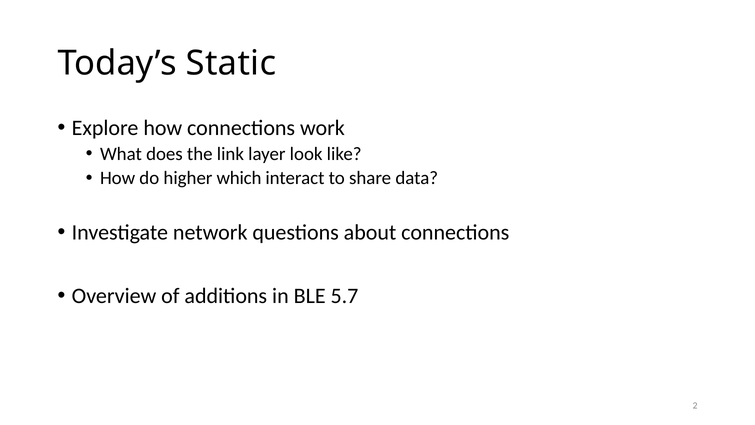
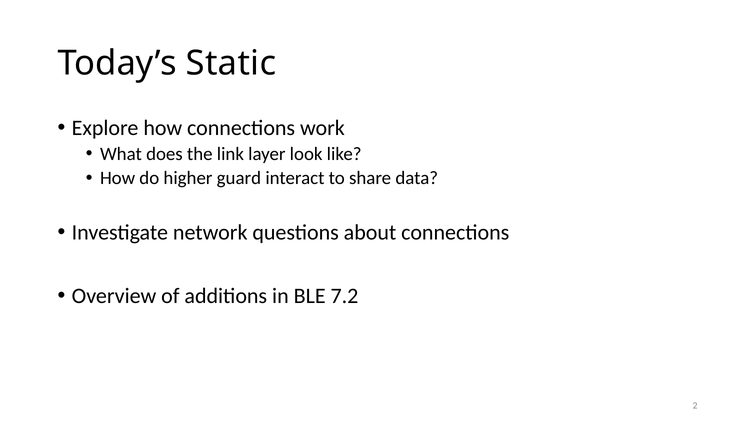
which: which -> guard
5.7: 5.7 -> 7.2
